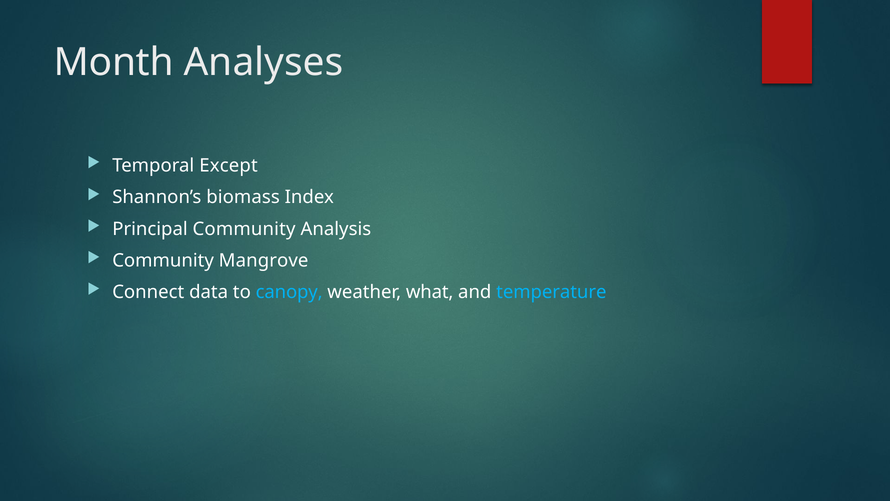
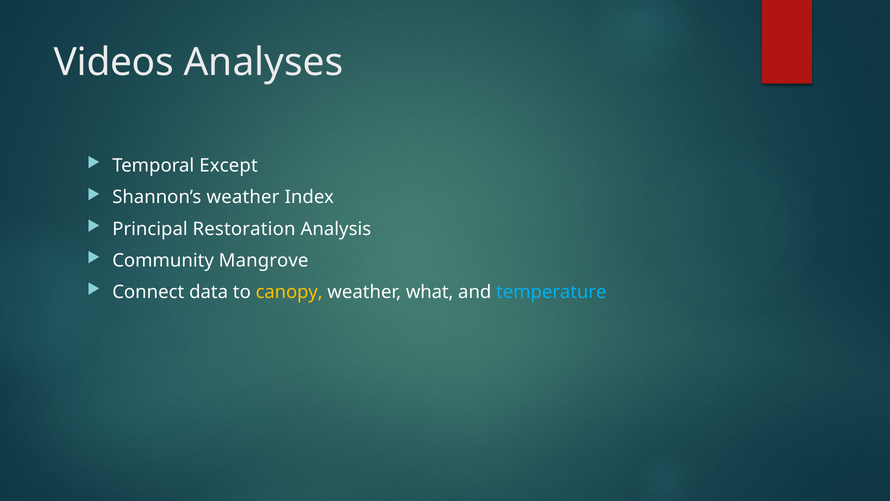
Month: Month -> Videos
Shannon’s biomass: biomass -> weather
Principal Community: Community -> Restoration
canopy colour: light blue -> yellow
